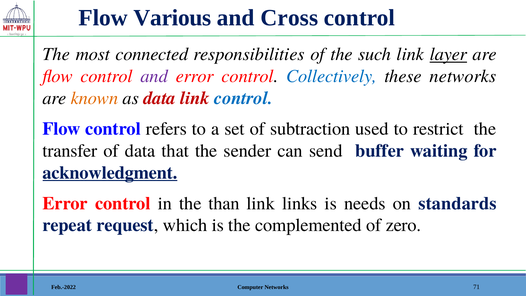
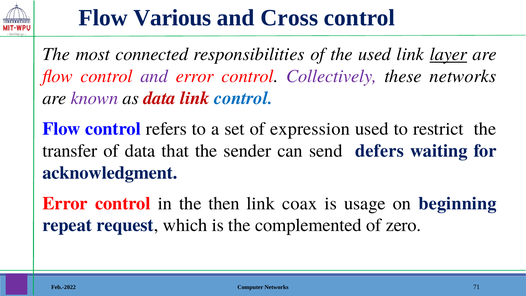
the such: such -> used
Collectively colour: blue -> purple
known colour: orange -> purple
subtraction: subtraction -> expression
buffer: buffer -> defers
acknowledgment underline: present -> none
than: than -> then
links: links -> coax
needs: needs -> usage
standards: standards -> beginning
